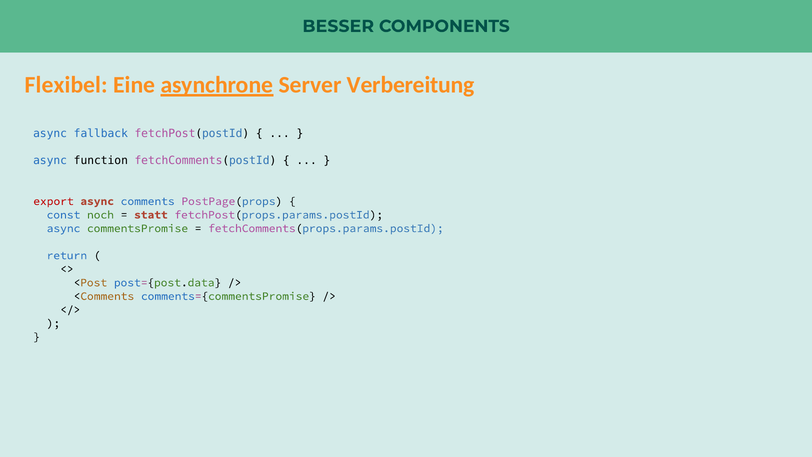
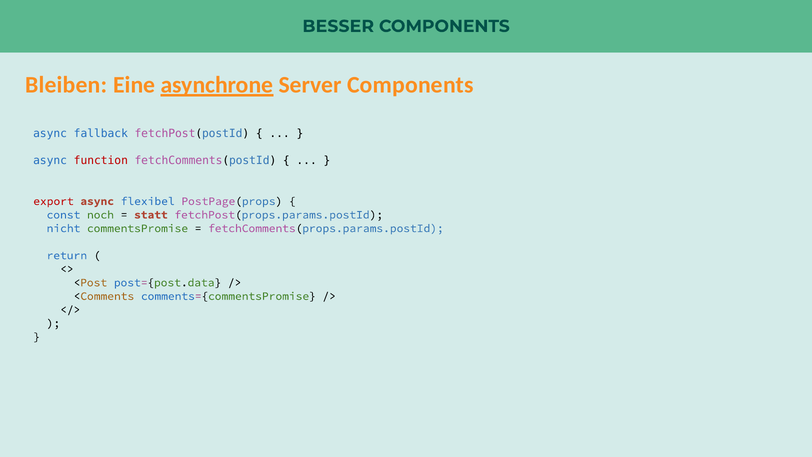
Flexibel: Flexibel -> Bleiben
Server Verbereitung: Verbereitung -> Components
function colour: black -> red
comments: comments -> flexibel
async at (64, 228): async -> nicht
